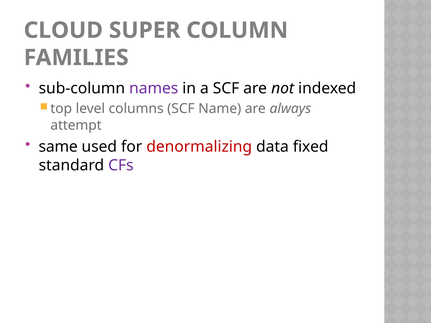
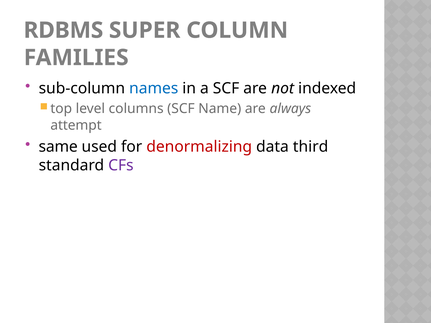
CLOUD: CLOUD -> RDBMS
names colour: purple -> blue
fixed: fixed -> third
